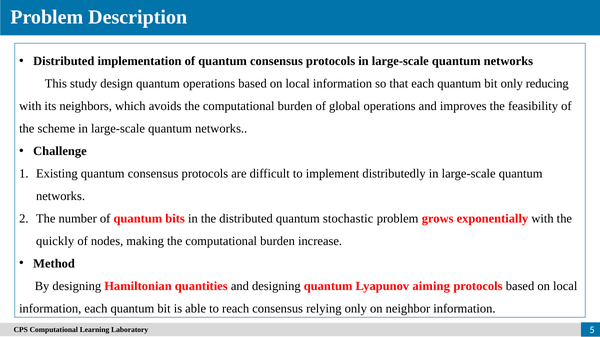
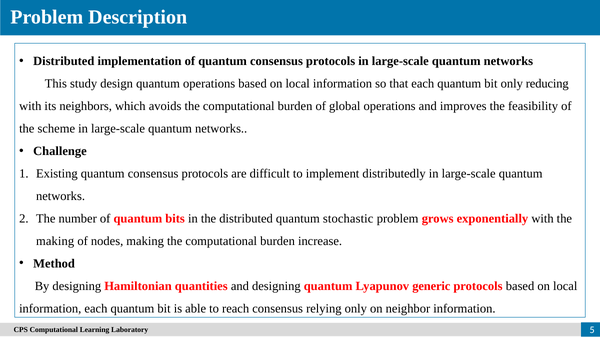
quickly at (55, 241): quickly -> making
aiming: aiming -> generic
